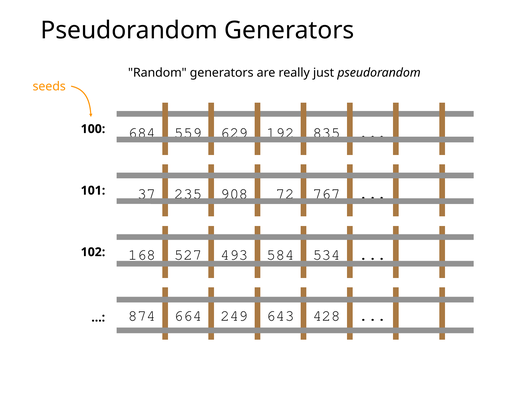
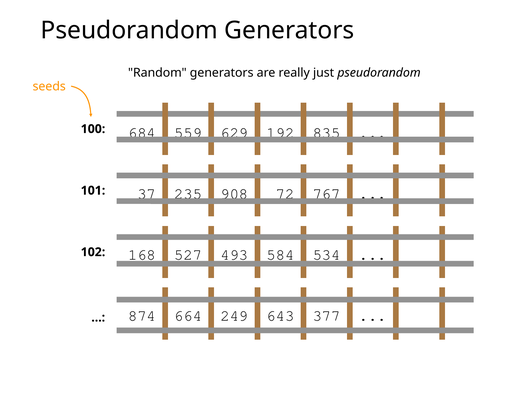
428: 428 -> 377
